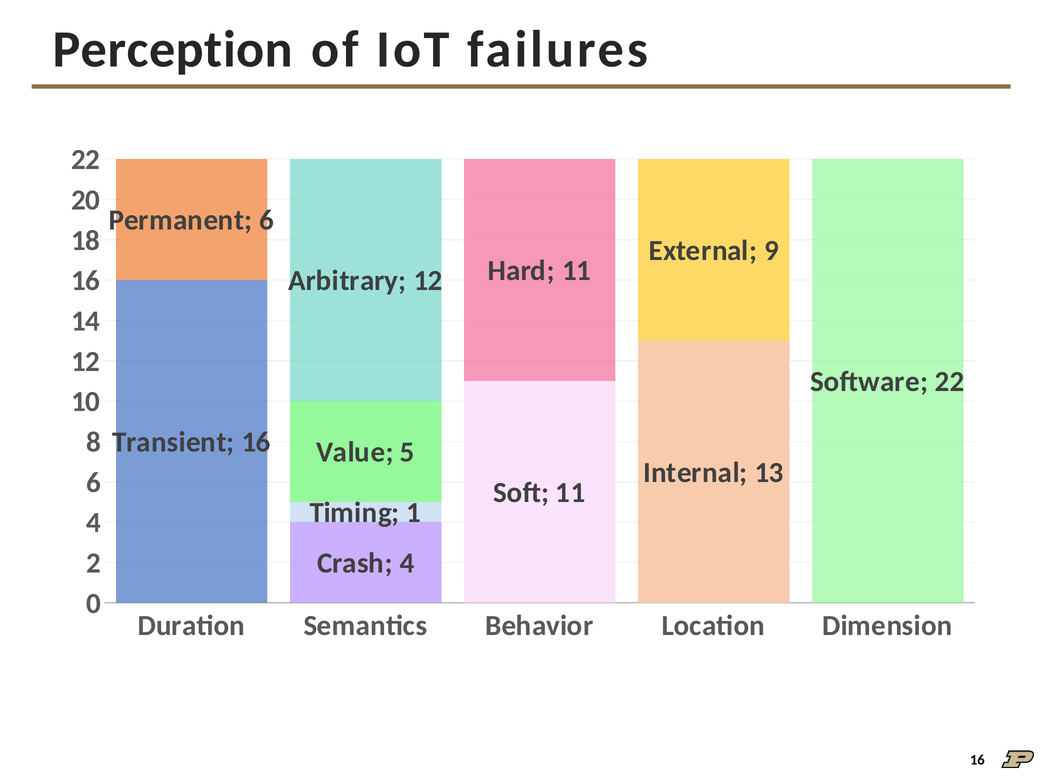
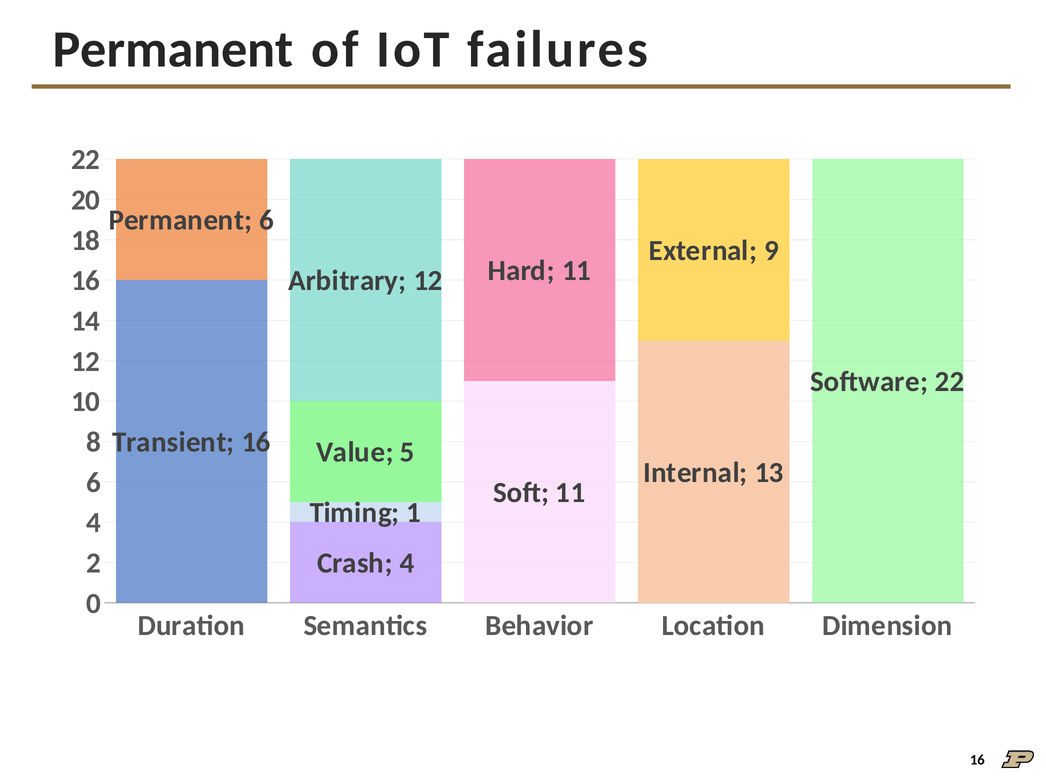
Perception at (173, 50): Perception -> Permanent
